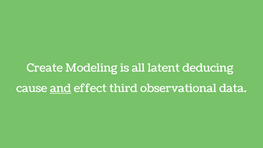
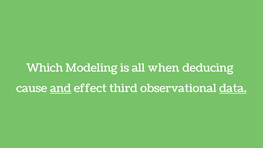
Create: Create -> Which
latent: latent -> when
data underline: none -> present
